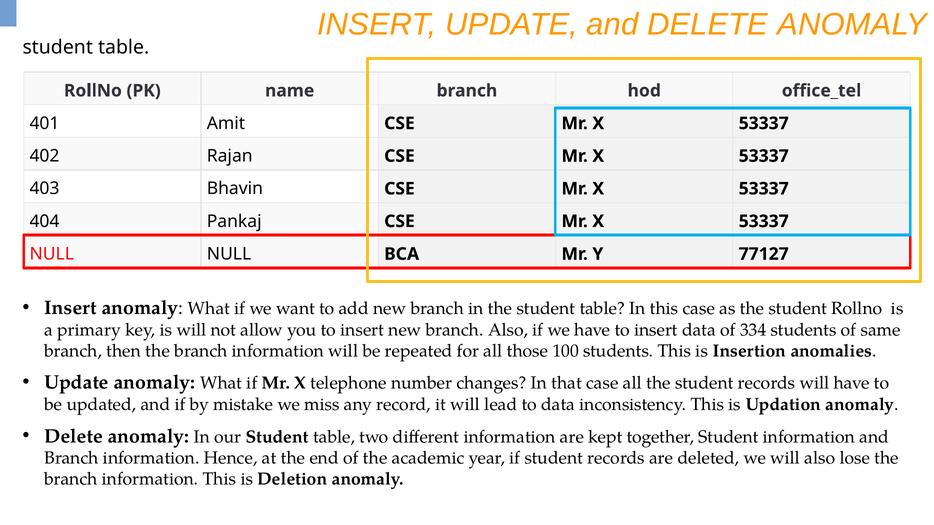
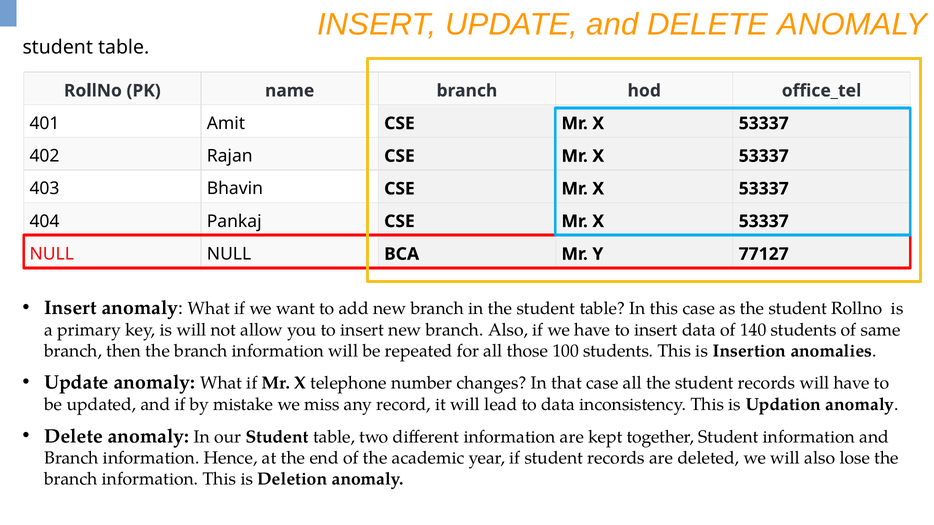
334: 334 -> 140
